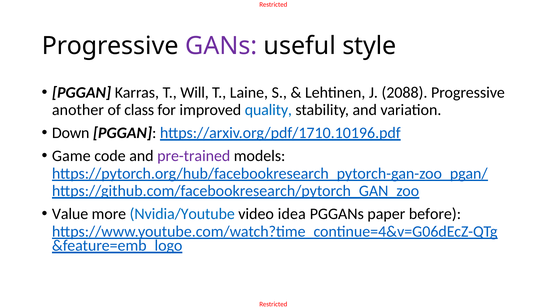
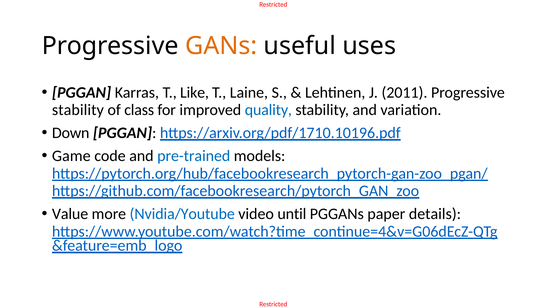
GANs colour: purple -> orange
style: style -> uses
Will: Will -> Like
2088: 2088 -> 2011
another at (78, 110): another -> stability
pre-trained colour: purple -> blue
idea: idea -> until
before: before -> details
